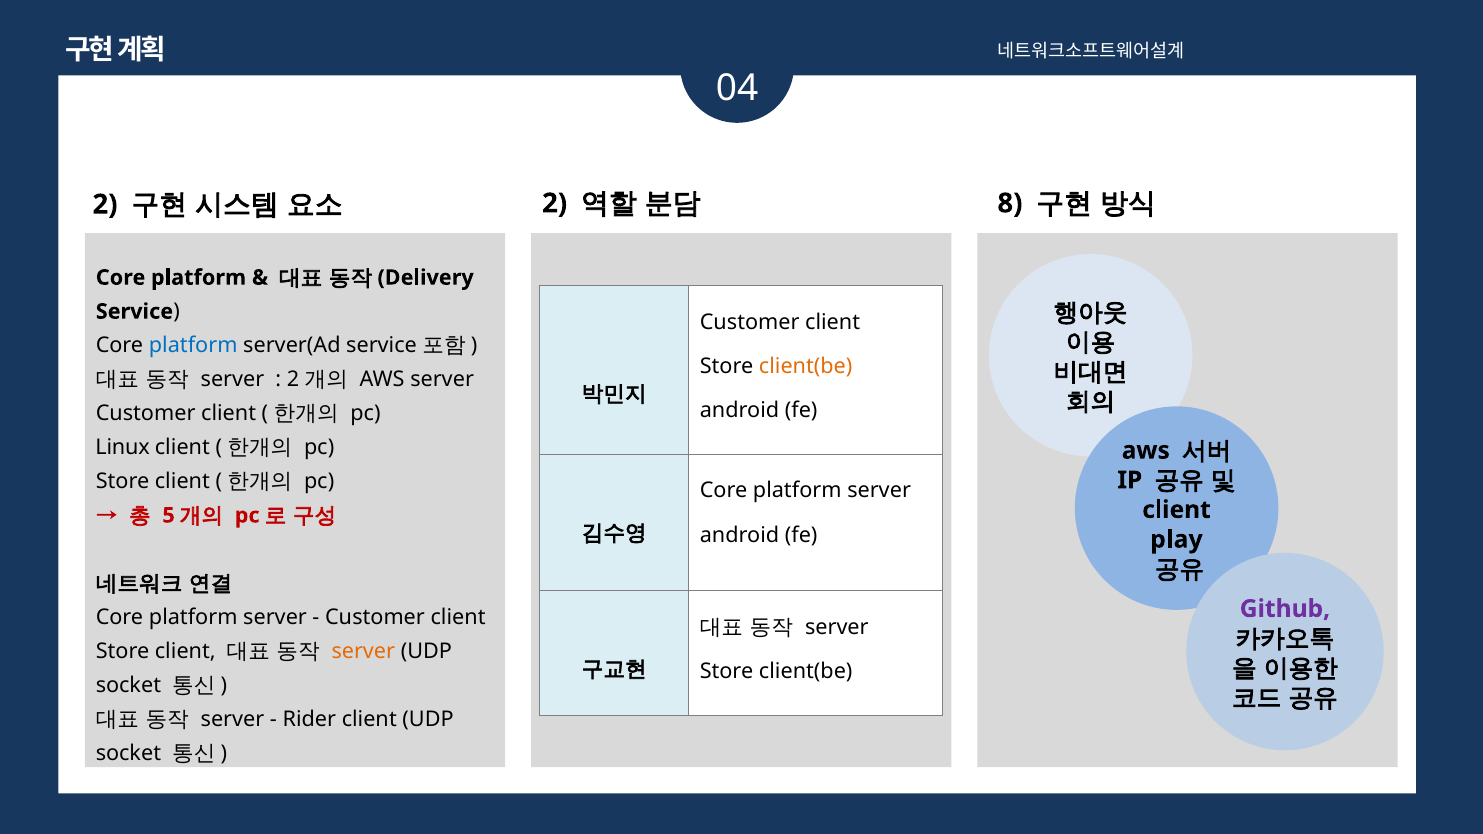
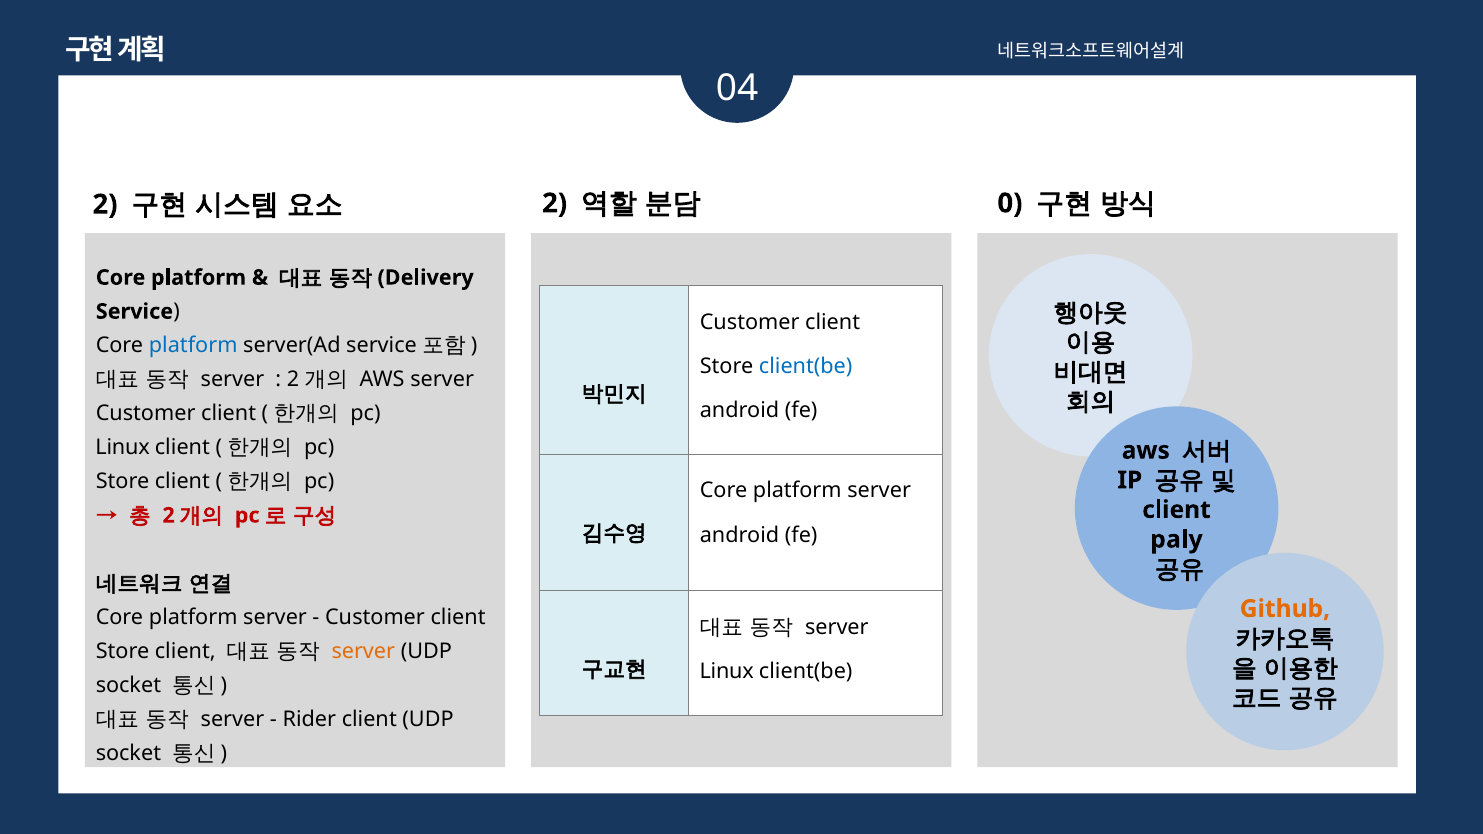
8: 8 -> 0
client(be at (806, 366) colour: orange -> blue
5 at (169, 516): 5 -> 2
play: play -> paly
Github colour: purple -> orange
Store at (727, 672): Store -> Linux
